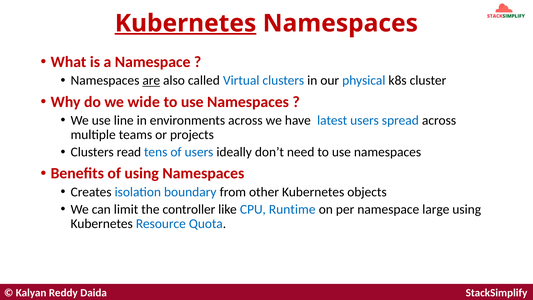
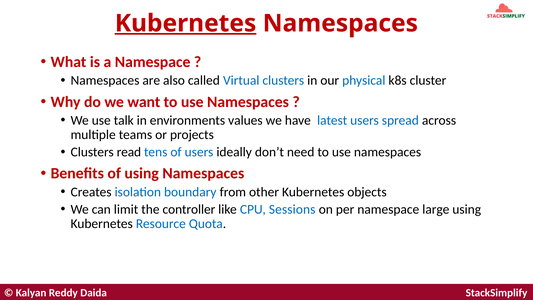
are underline: present -> none
wide: wide -> want
line: line -> talk
environments across: across -> values
Runtime: Runtime -> Sessions
